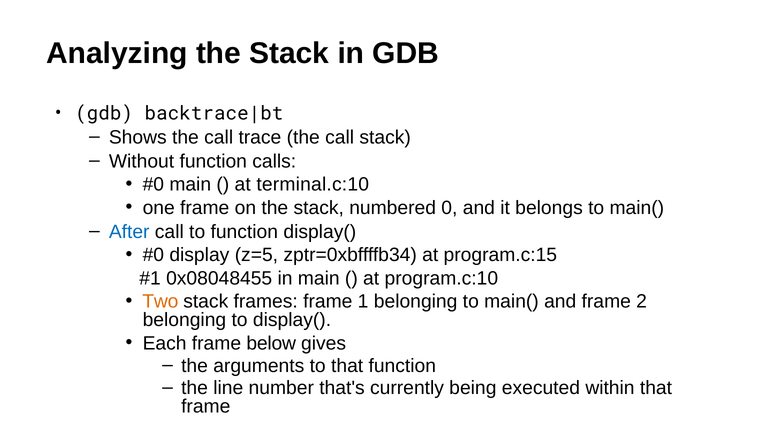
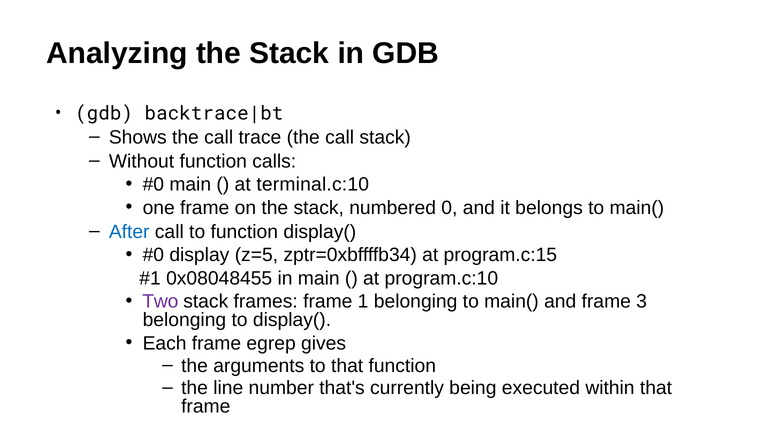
Two colour: orange -> purple
2: 2 -> 3
below: below -> egrep
